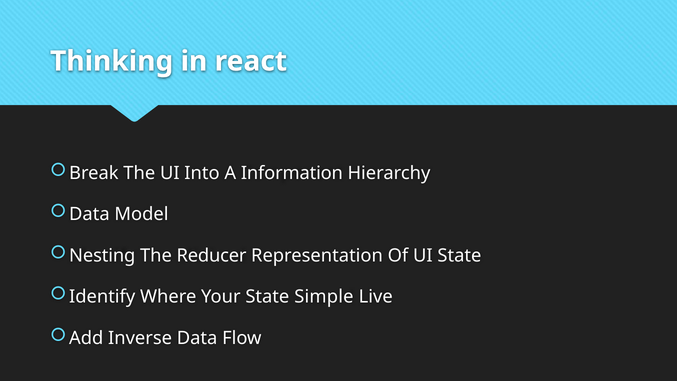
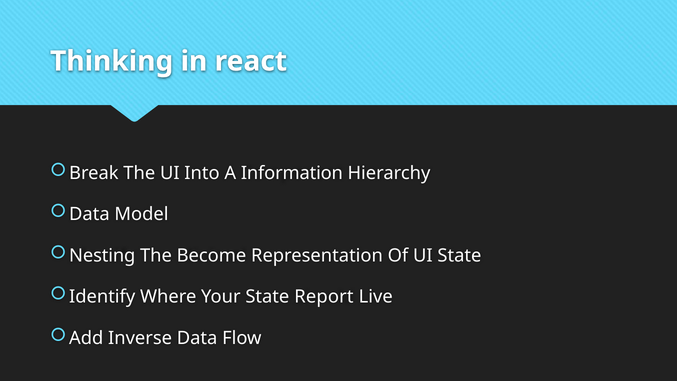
Reducer: Reducer -> Become
Simple: Simple -> Report
